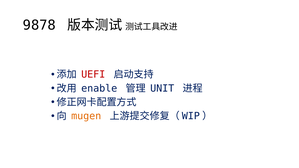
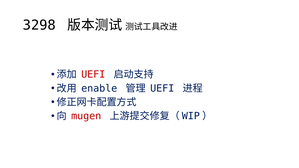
9878: 9878 -> 3298
UNIT at (162, 88): UNIT -> UEFI
mugen colour: orange -> red
